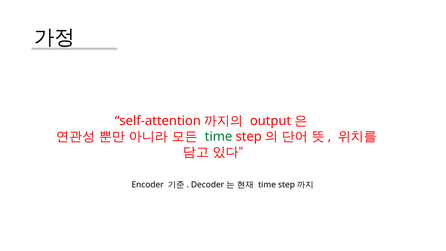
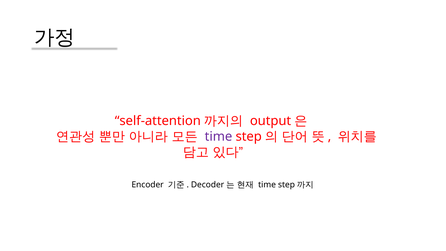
time at (218, 136) colour: green -> purple
